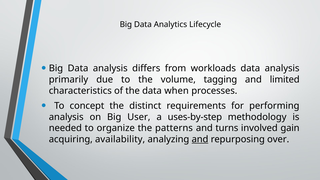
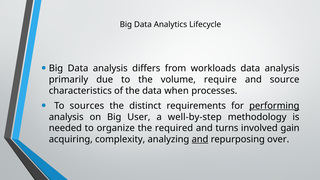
tagging: tagging -> require
limited: limited -> source
concept: concept -> sources
performing underline: none -> present
uses-by-step: uses-by-step -> well-by-step
patterns: patterns -> required
availability: availability -> complexity
